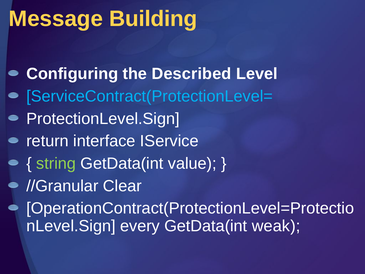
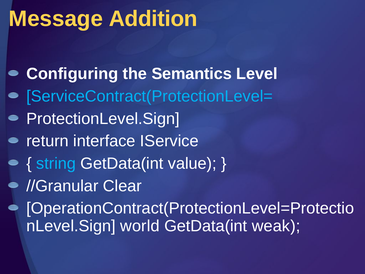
Building: Building -> Addition
Described: Described -> Semantics
string colour: light green -> light blue
every: every -> world
